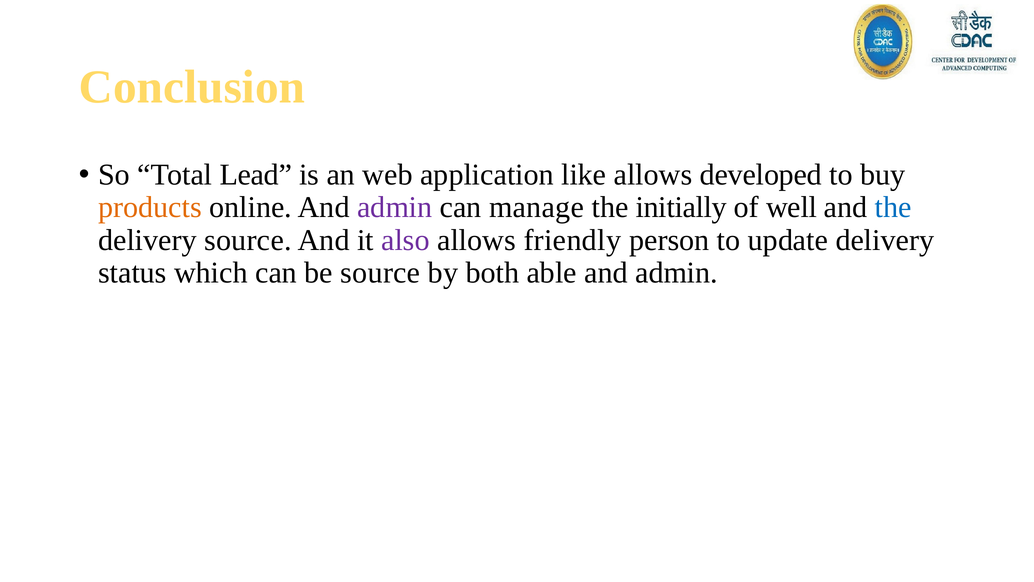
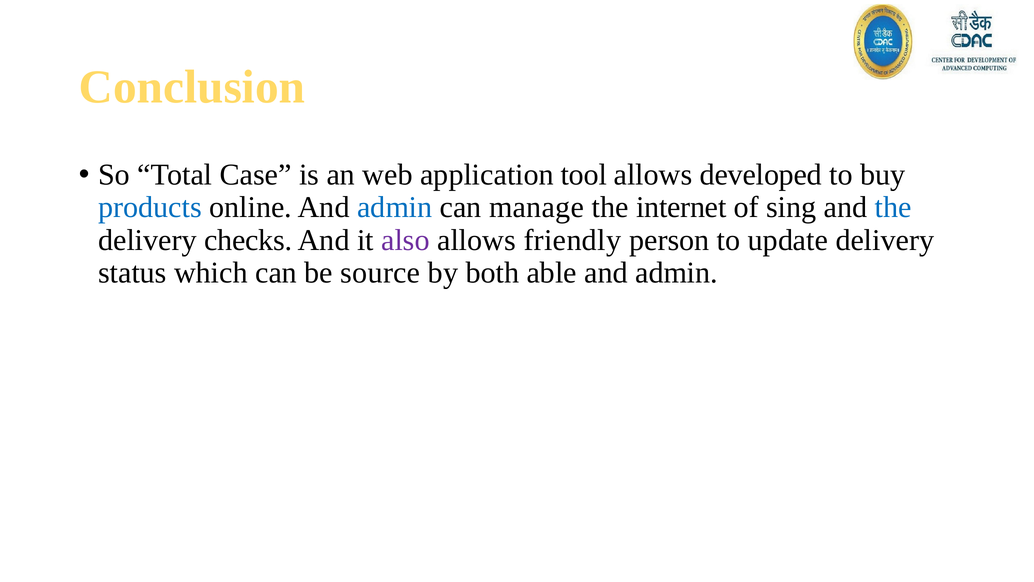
Lead: Lead -> Case
like: like -> tool
products colour: orange -> blue
admin at (395, 207) colour: purple -> blue
initially: initially -> internet
well: well -> sing
delivery source: source -> checks
